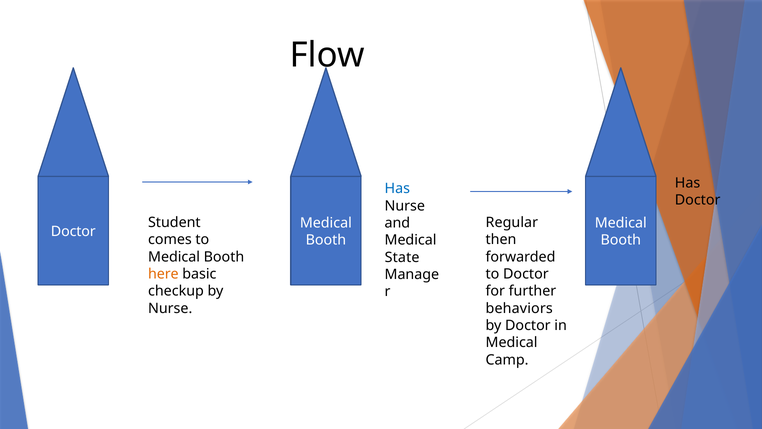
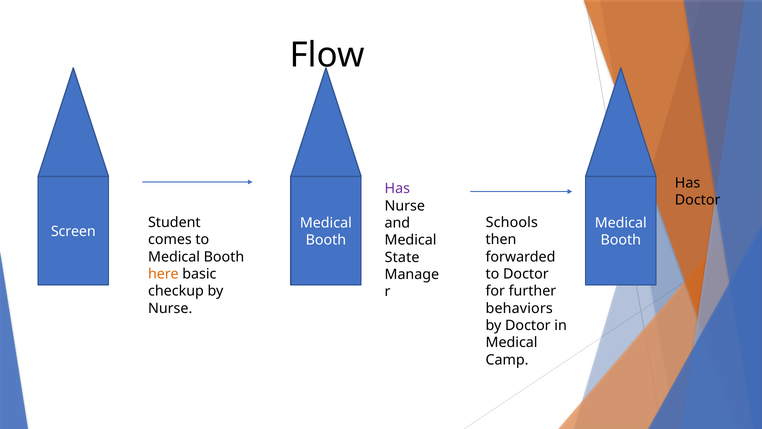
Has at (397, 189) colour: blue -> purple
Regular: Regular -> Schools
Doctor at (73, 231): Doctor -> Screen
